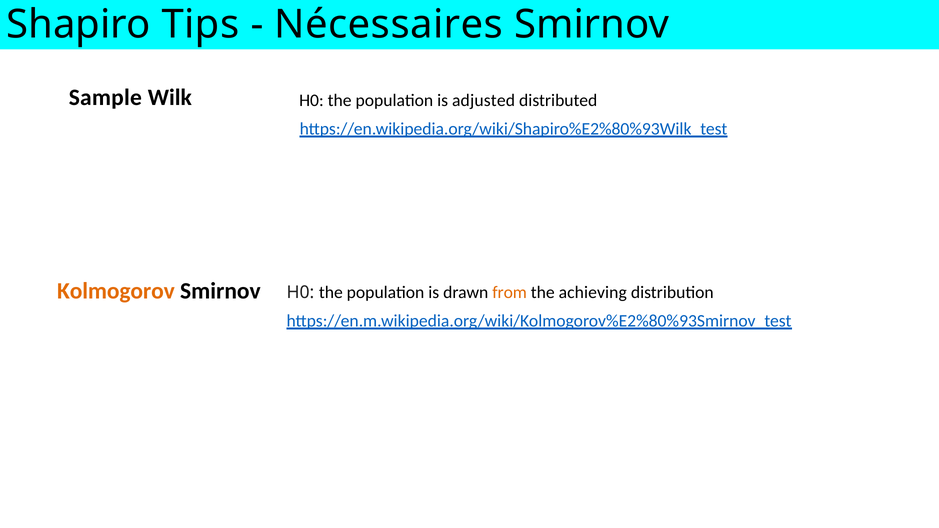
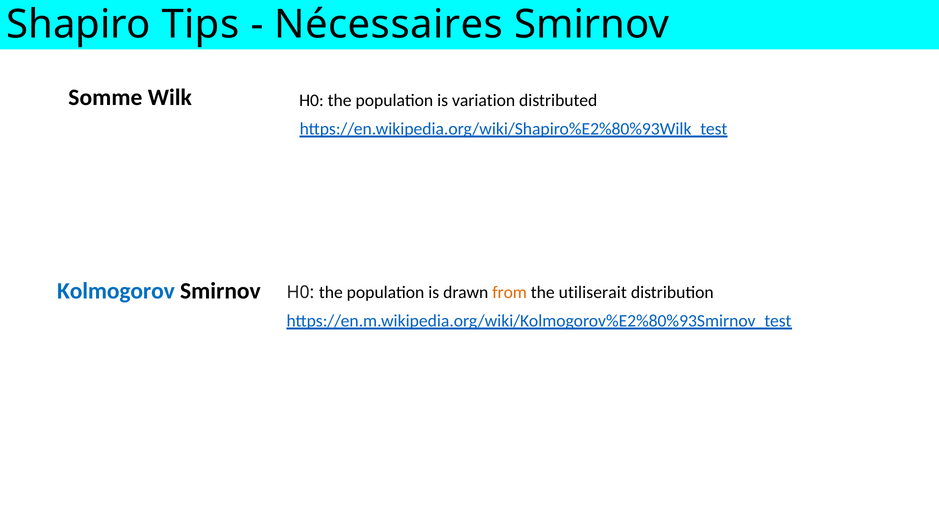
Sample: Sample -> Somme
adjusted: adjusted -> variation
Kolmogorov colour: orange -> blue
achieving: achieving -> utiliserait
